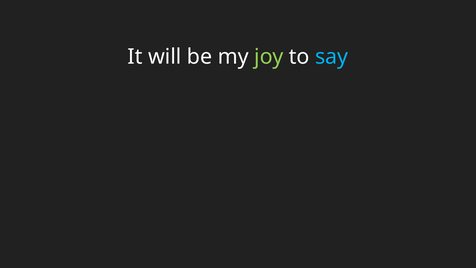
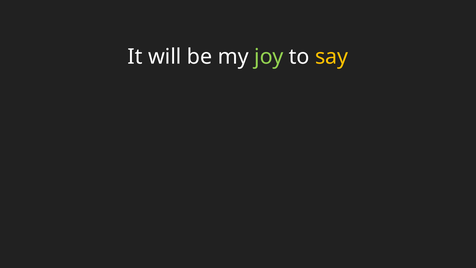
say colour: light blue -> yellow
